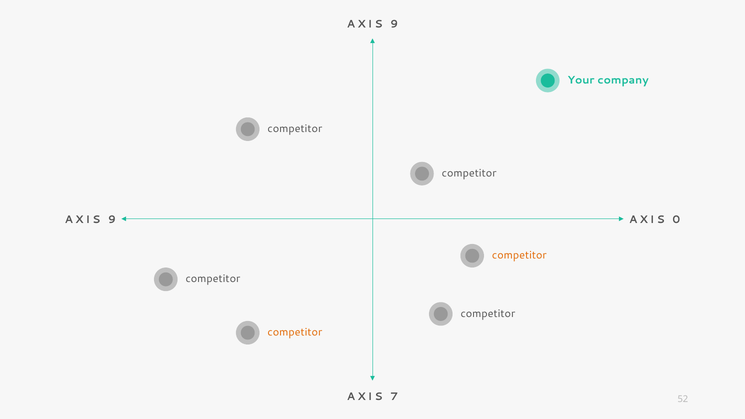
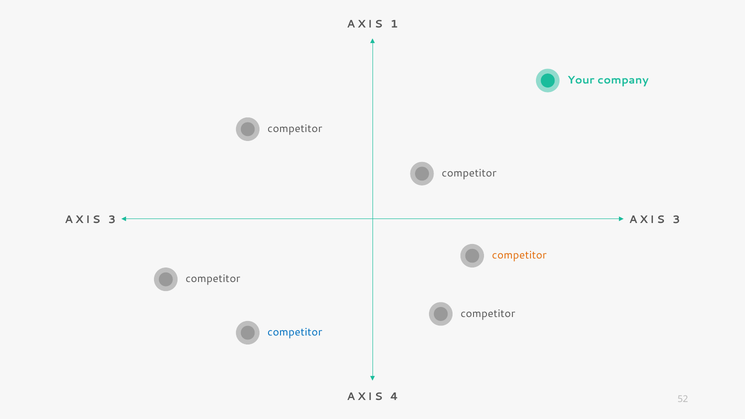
9 at (394, 24): 9 -> 1
9 at (112, 220): 9 -> 3
0 at (676, 220): 0 -> 3
competitor at (295, 332) colour: orange -> blue
7: 7 -> 4
